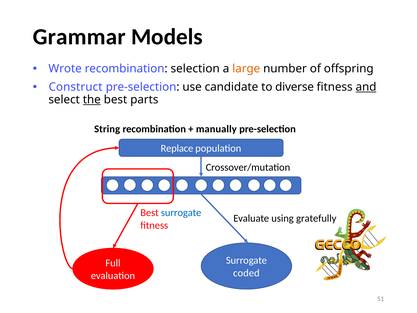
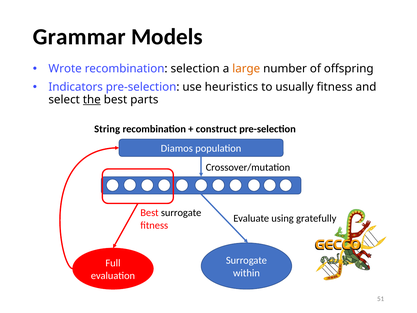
Construct: Construct -> Indicators
candidate: candidate -> heuristics
diverse: diverse -> usually
and underline: present -> none
manually: manually -> construct
Replace: Replace -> Diamos
surrogate at (181, 213) colour: blue -> black
coded: coded -> within
